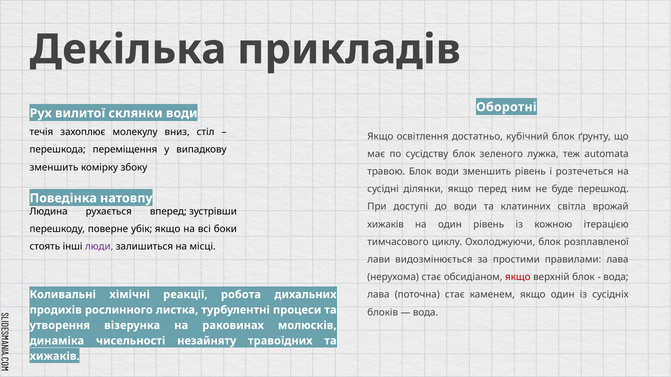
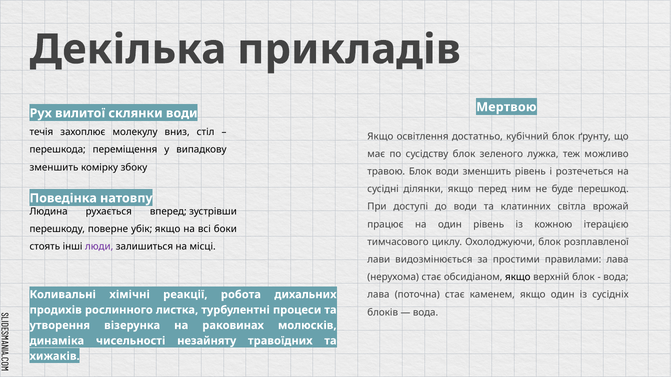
Оборотні: Оборотні -> Мертвою
automata: automata -> можливо
хижаків at (386, 225): хижаків -> працює
якщо at (518, 277) colour: red -> black
